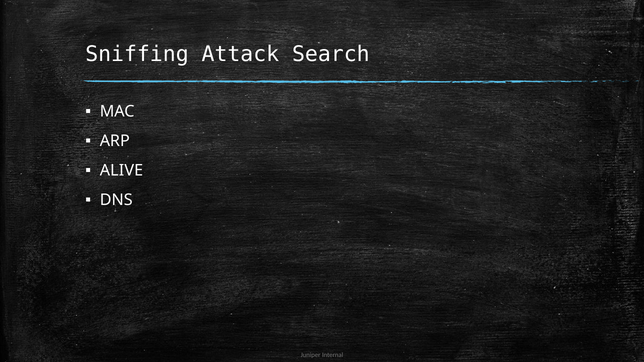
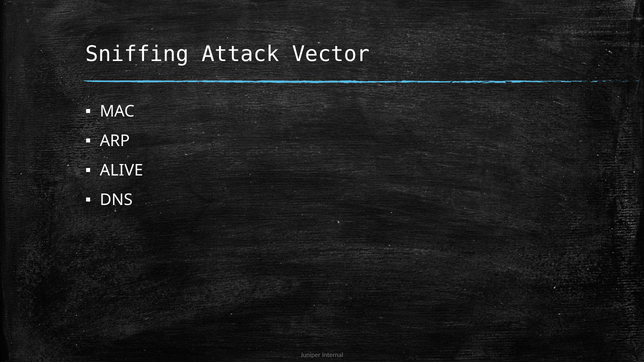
Search: Search -> Vector
